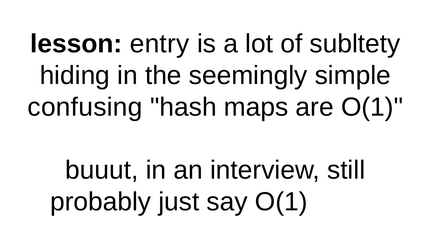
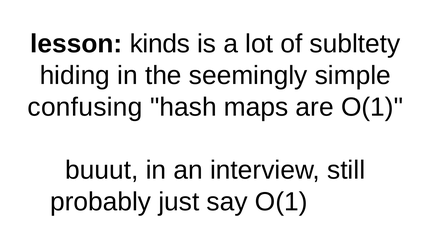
entry: entry -> kinds
